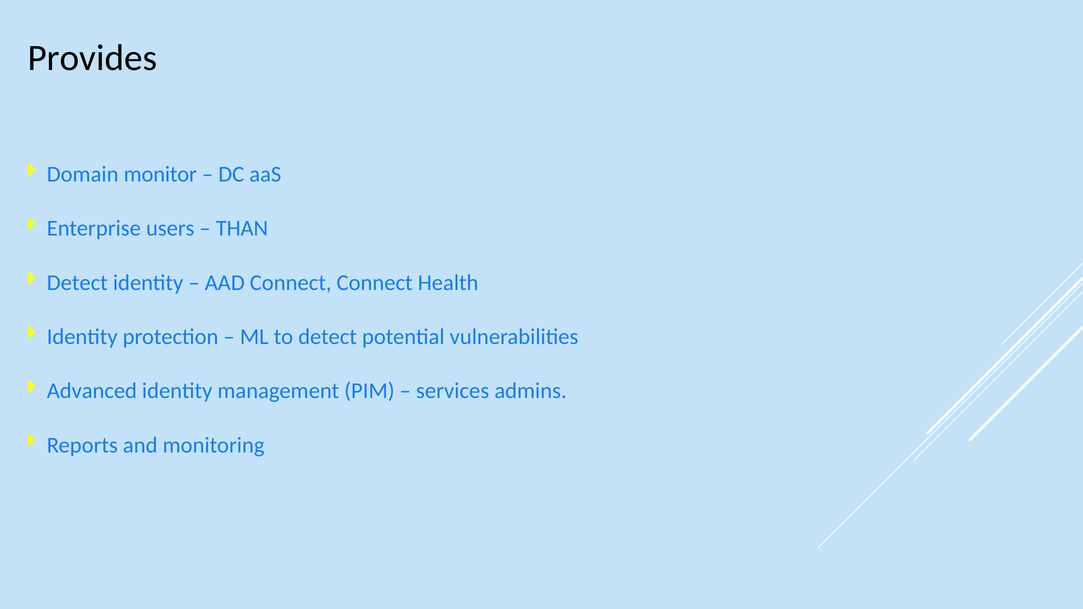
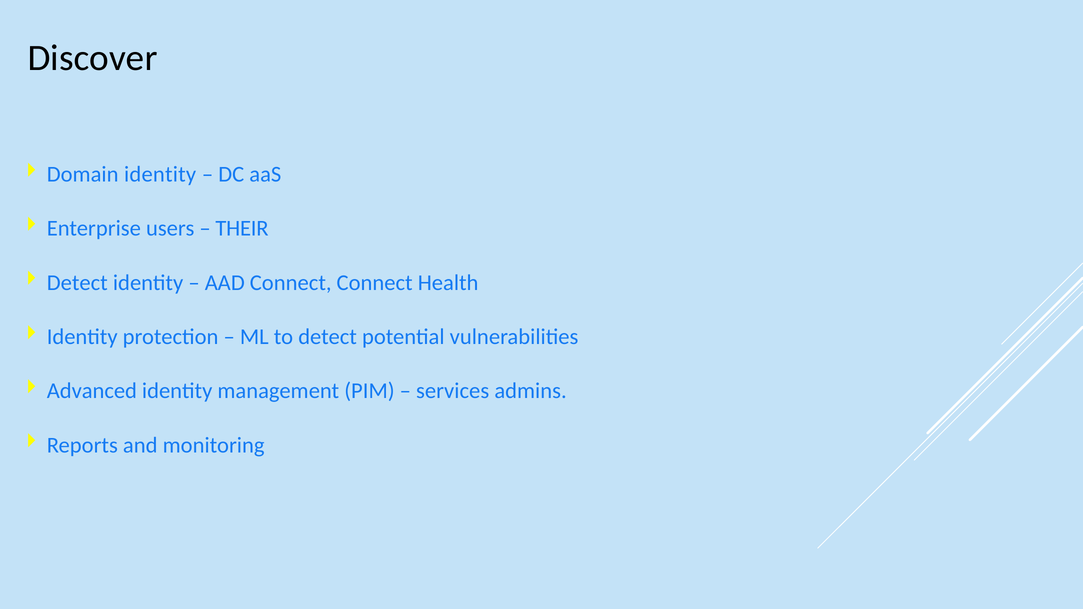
Provides: Provides -> Discover
Domain monitor: monitor -> identity
THAN: THAN -> THEIR
